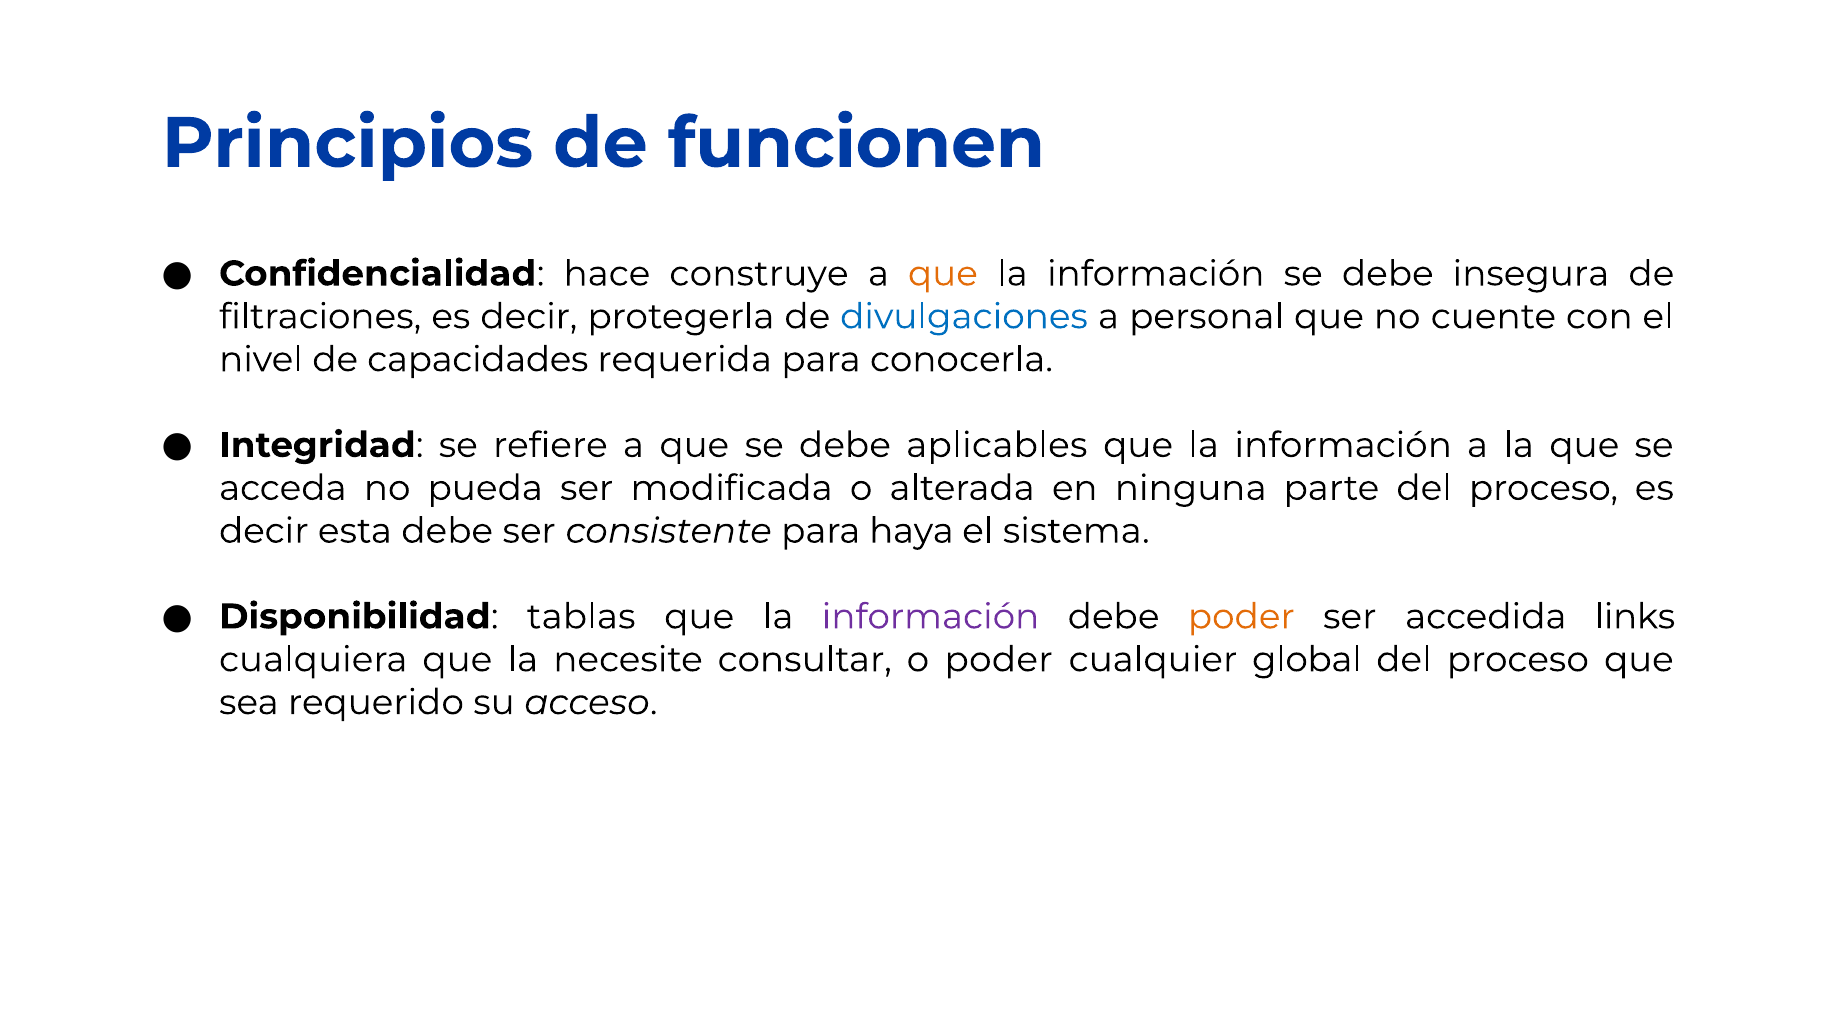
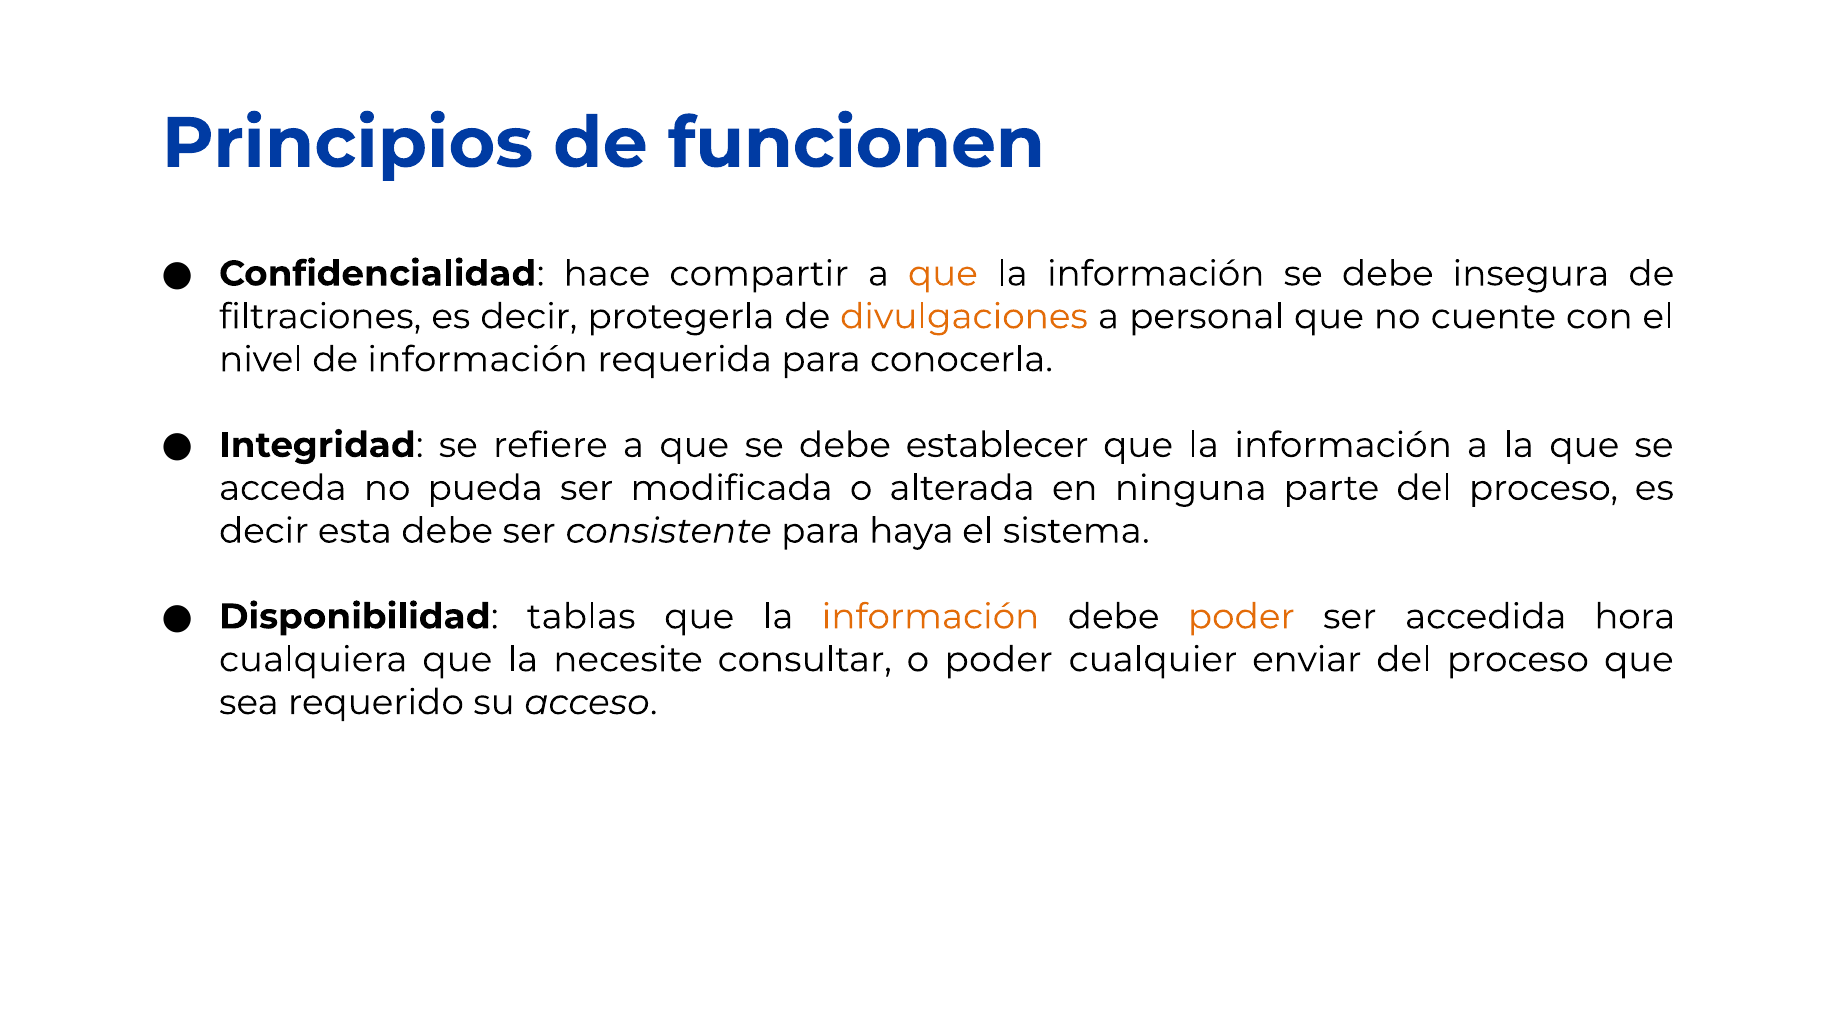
construye: construye -> compartir
divulgaciones colour: blue -> orange
de capacidades: capacidades -> información
aplicables: aplicables -> establecer
información at (930, 617) colour: purple -> orange
links: links -> hora
global: global -> enviar
